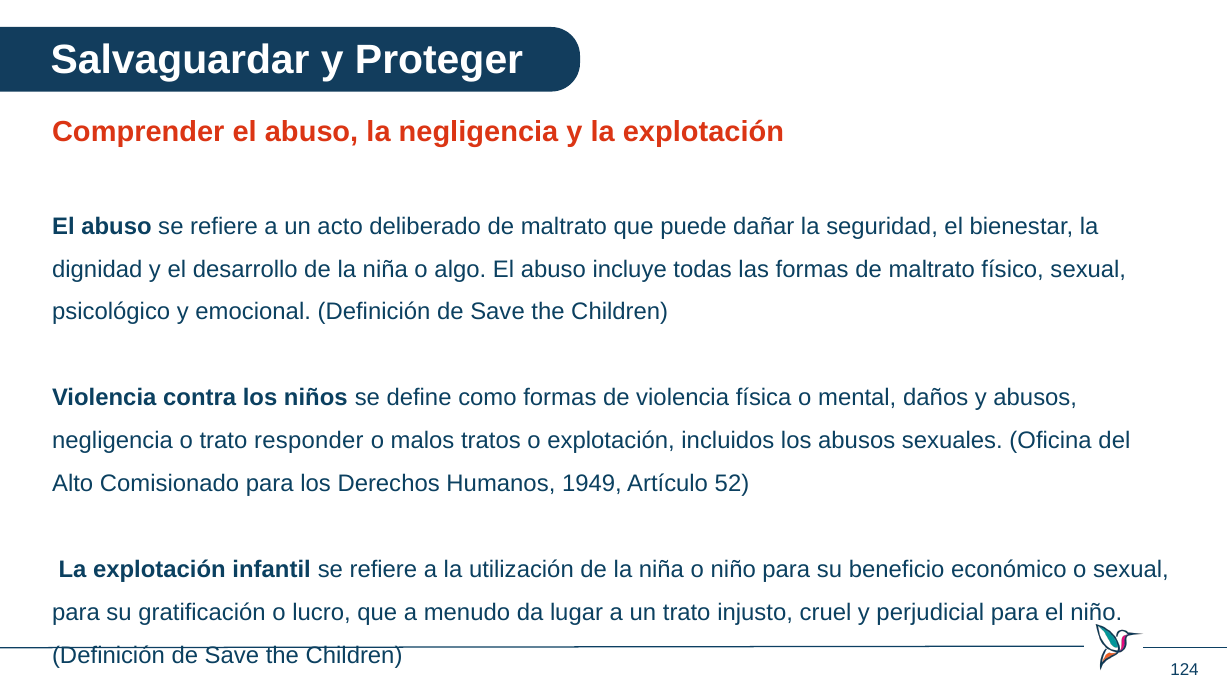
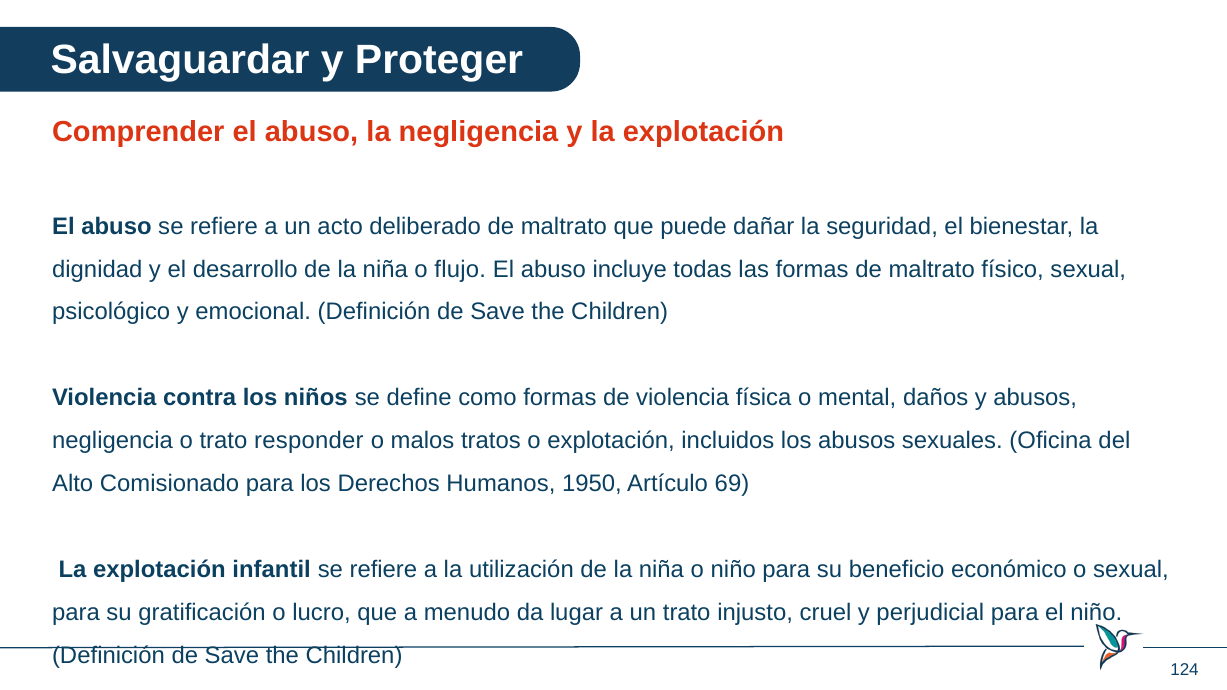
algo: algo -> flujo
1949: 1949 -> 1950
52: 52 -> 69
